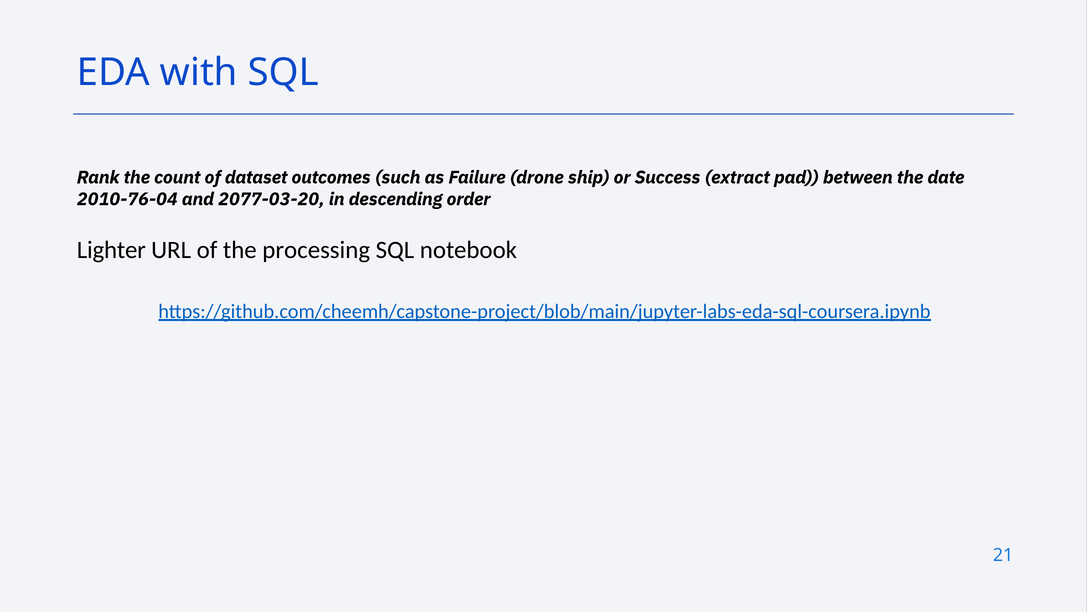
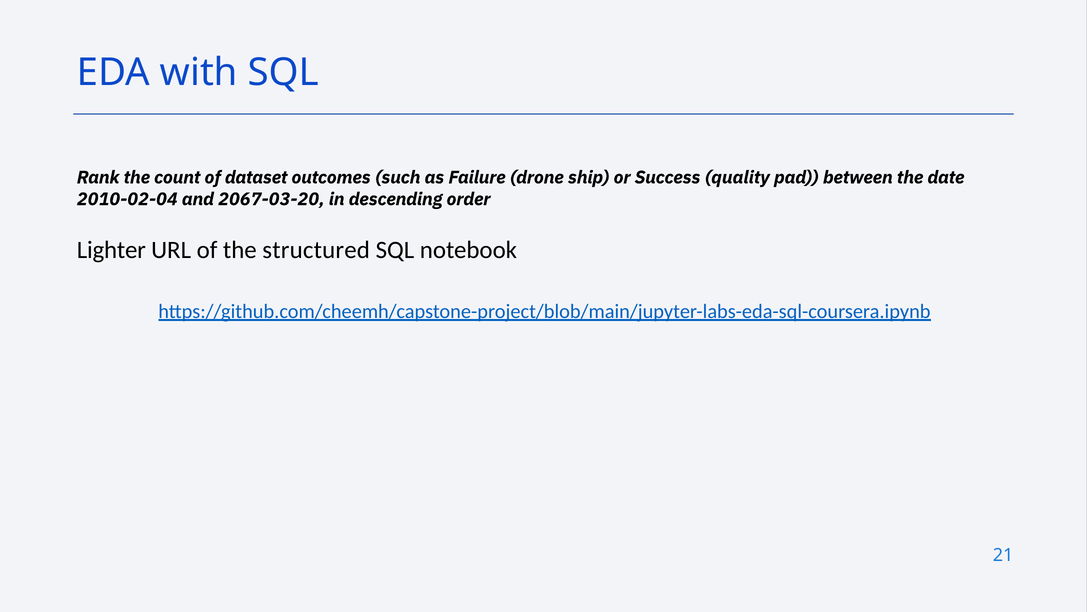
extract: extract -> quality
2010-76-04: 2010-76-04 -> 2010-02-04
2077-03-20: 2077-03-20 -> 2067-03-20
processing: processing -> structured
